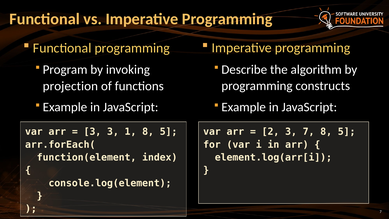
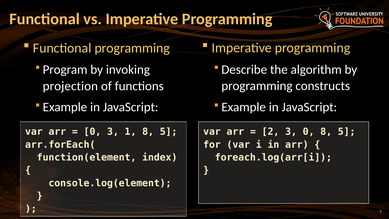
3 at (92, 132): 3 -> 0
3 7: 7 -> 0
element.log(arr[i: element.log(arr[i -> foreach.log(arr[i
